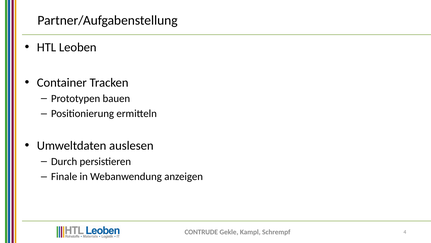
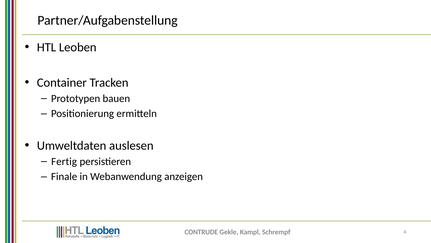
Durch: Durch -> Fertig
